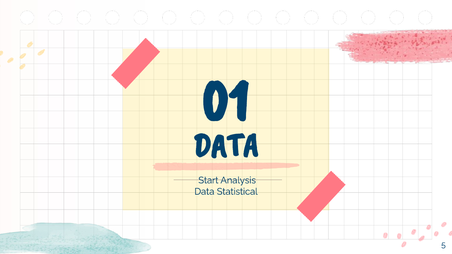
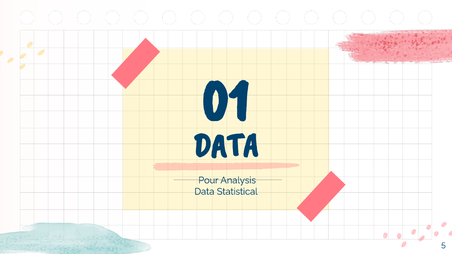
Start: Start -> Pour
